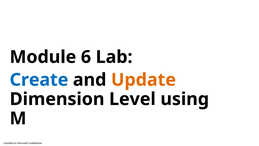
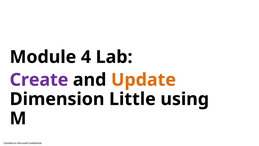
6: 6 -> 4
Create colour: blue -> purple
Level: Level -> Little
